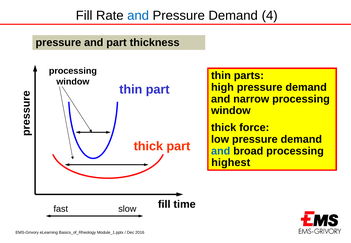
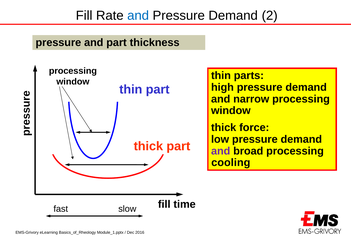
4: 4 -> 2
and at (221, 151) colour: blue -> purple
highest: highest -> cooling
